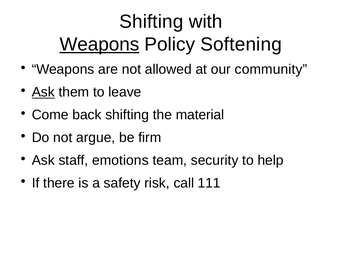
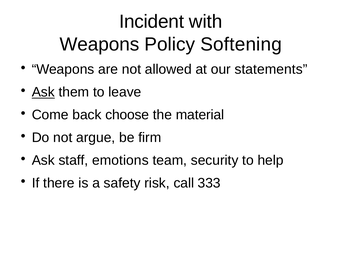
Shifting at (151, 22): Shifting -> Incident
Weapons at (99, 44) underline: present -> none
community: community -> statements
back shifting: shifting -> choose
111: 111 -> 333
